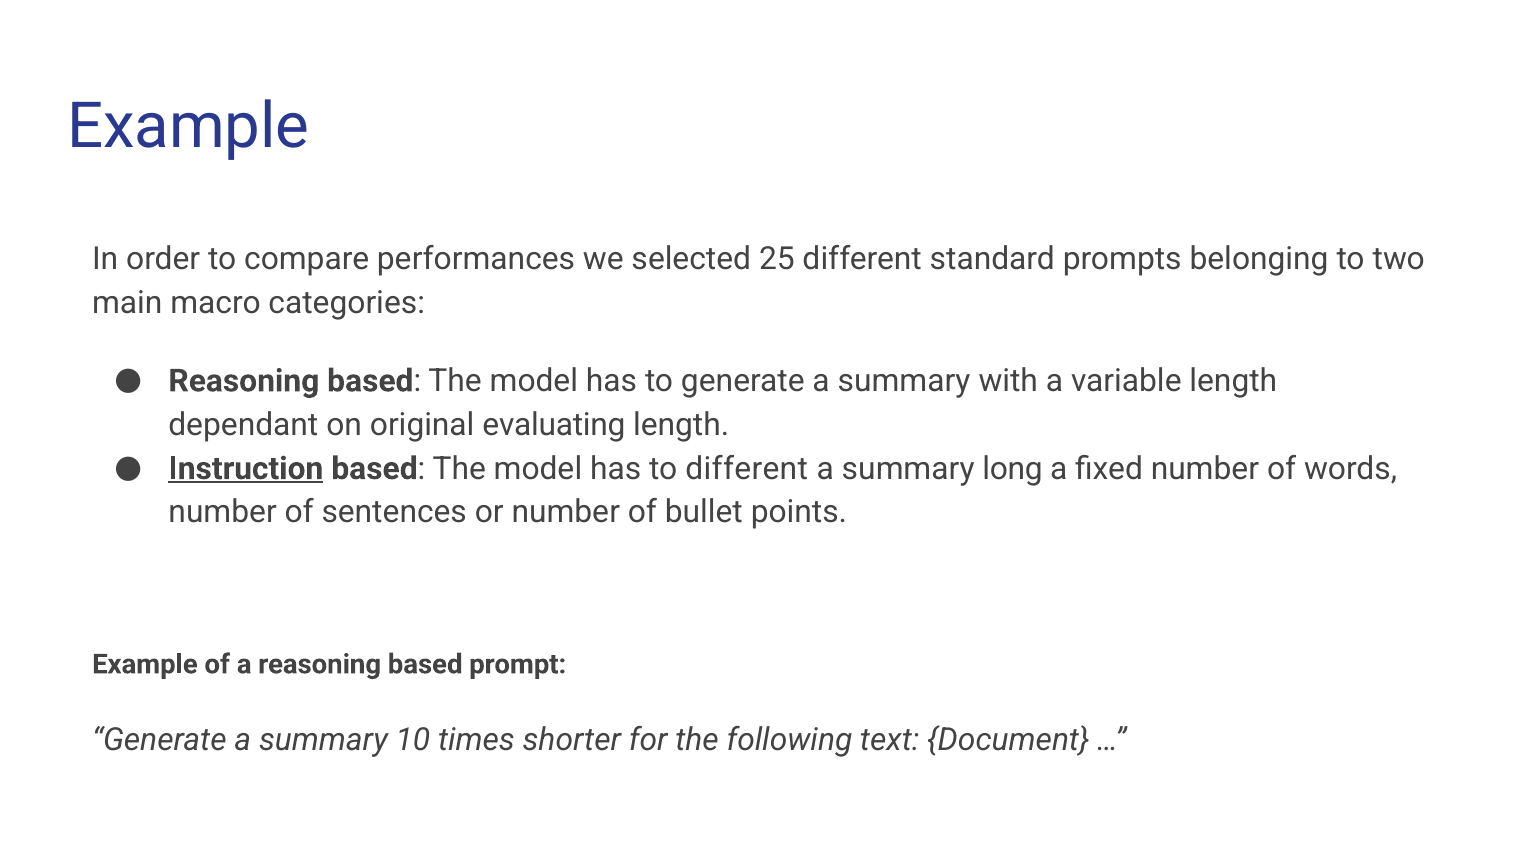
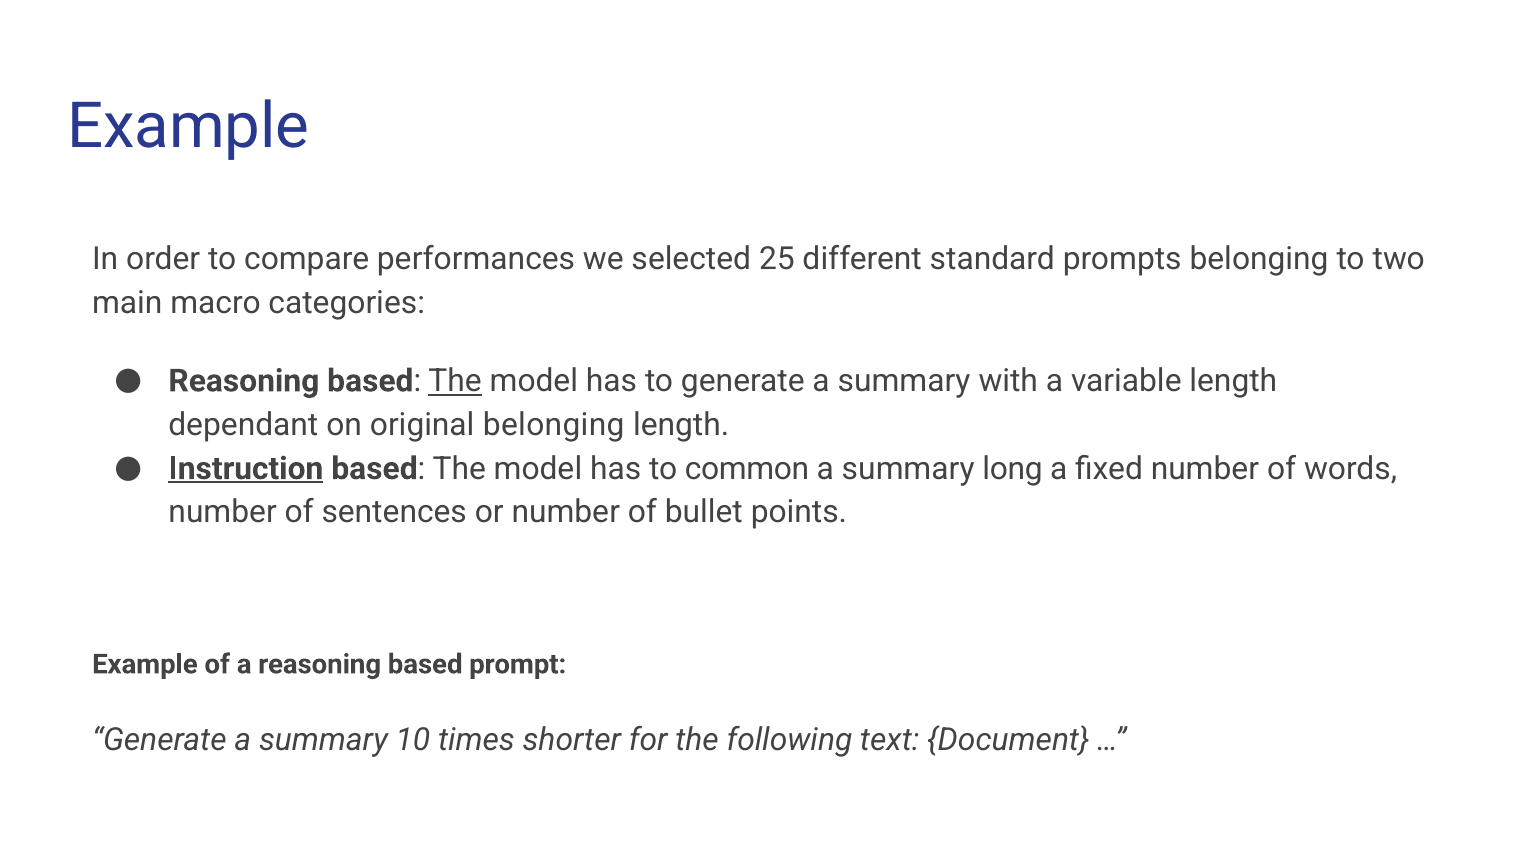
The at (455, 381) underline: none -> present
original evaluating: evaluating -> belonging
to different: different -> common
